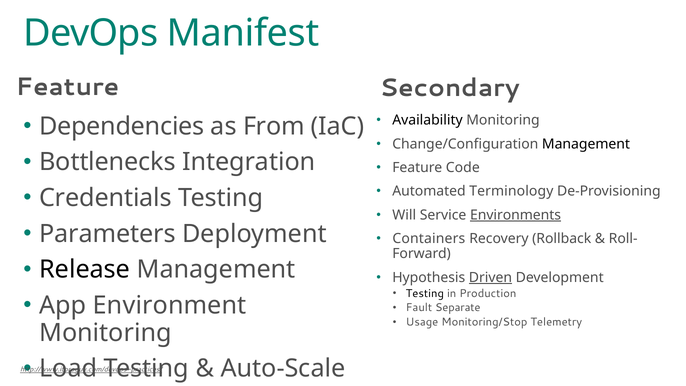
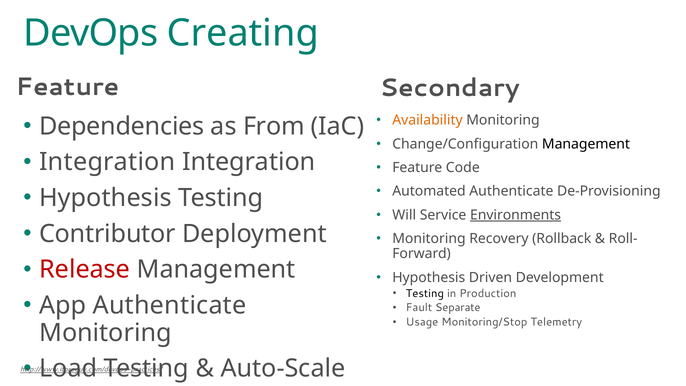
Manifest: Manifest -> Creating
Availability colour: black -> orange
Bottlenecks at (107, 162): Bottlenecks -> Integration
Automated Terminology: Terminology -> Authenticate
Credentials at (106, 198): Credentials -> Hypothesis
Parameters: Parameters -> Contributor
Containers at (429, 239): Containers -> Monitoring
Release colour: black -> red
Driven underline: present -> none
App Environment: Environment -> Authenticate
